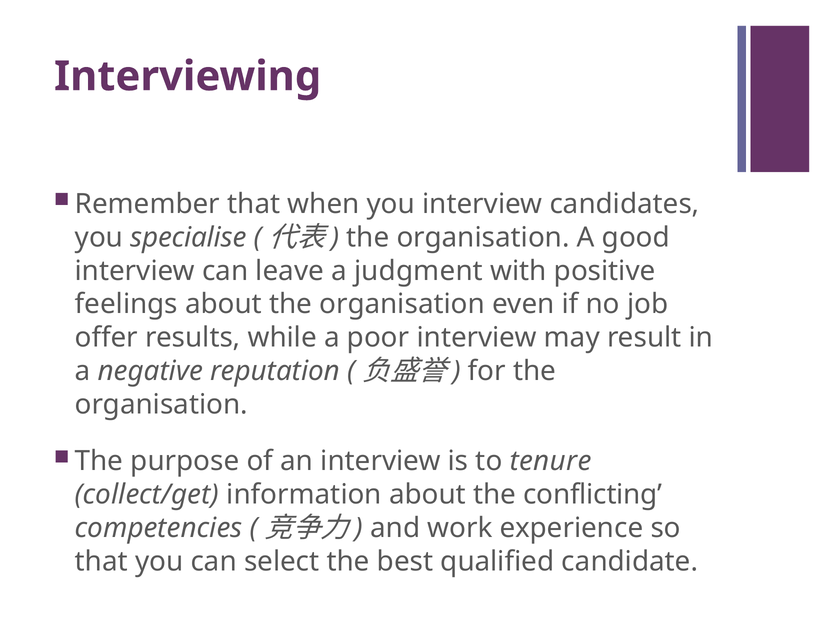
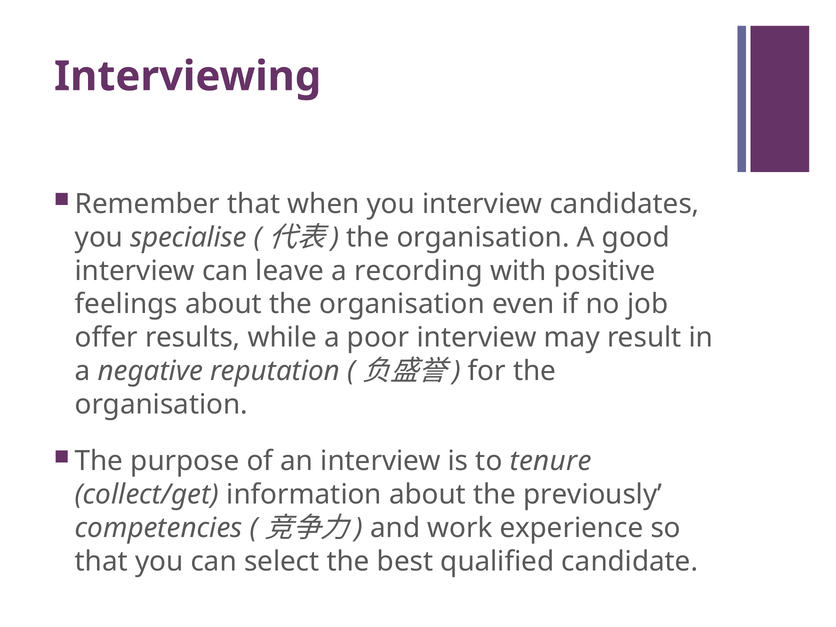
judgment: judgment -> recording
conflicting: conflicting -> previously
